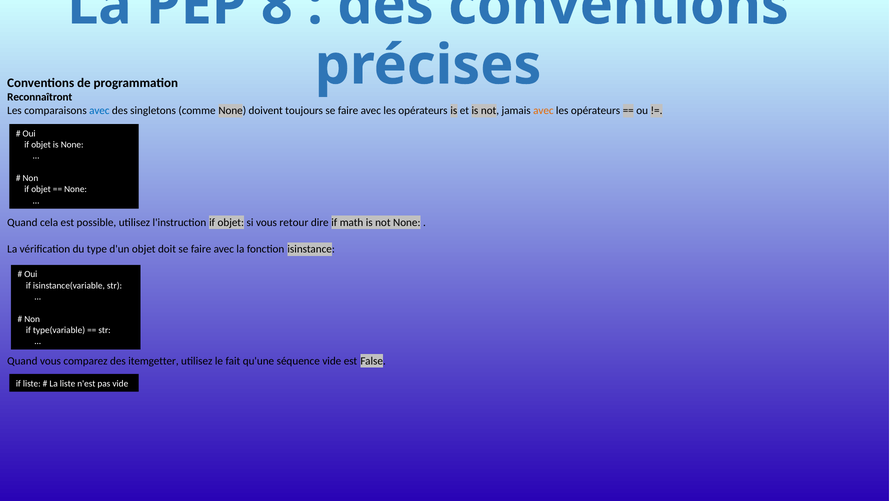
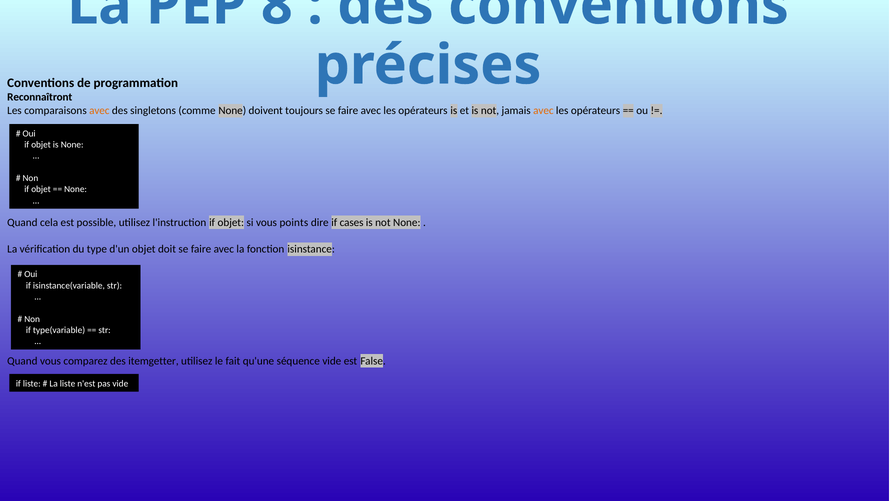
avec at (99, 111) colour: blue -> orange
retour: retour -> points
math: math -> cases
